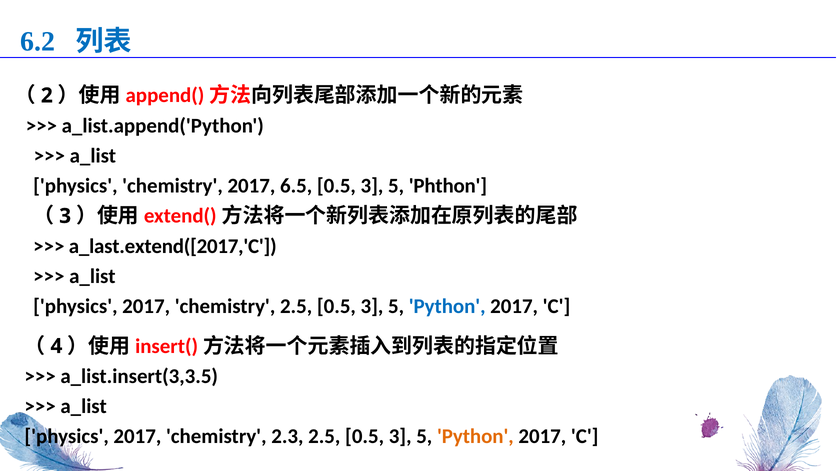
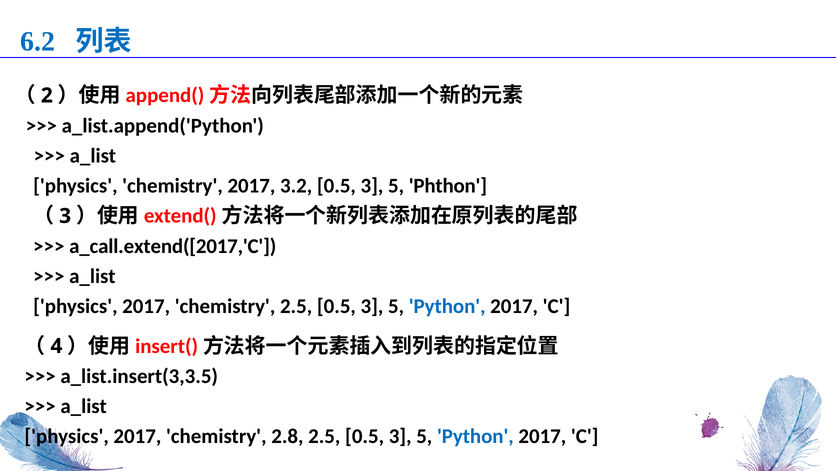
6.5: 6.5 -> 3.2
a_last.extend([2017,'C: a_last.extend([2017,'C -> a_call.extend([2017,'C
2.3: 2.3 -> 2.8
Python at (475, 436) colour: orange -> blue
